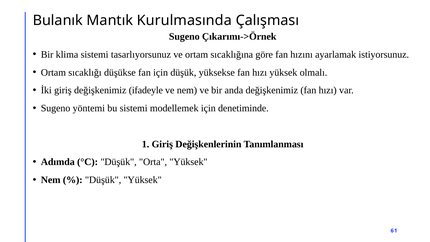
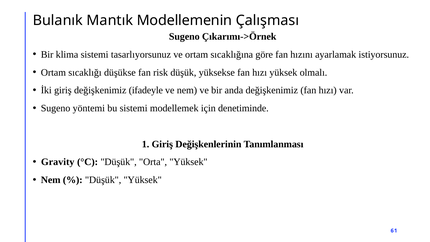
Kurulmasında: Kurulmasında -> Modellemenin
fan için: için -> risk
Adımda: Adımda -> Gravity
